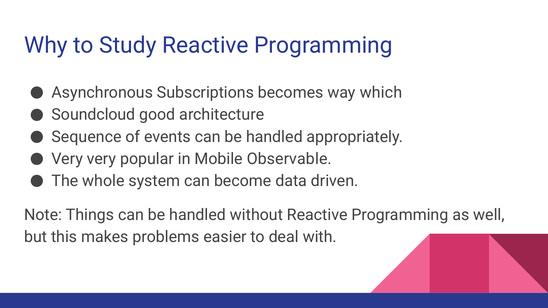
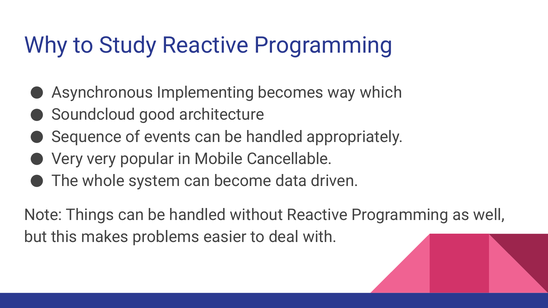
Subscriptions: Subscriptions -> Implementing
Observable: Observable -> Cancellable
